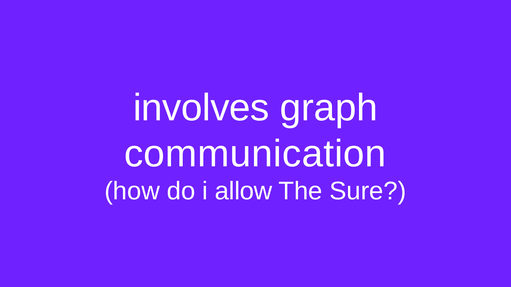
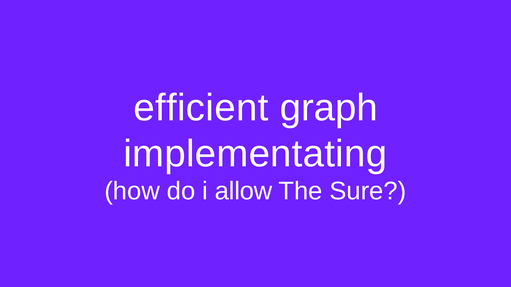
involves: involves -> efficient
communication: communication -> implementating
